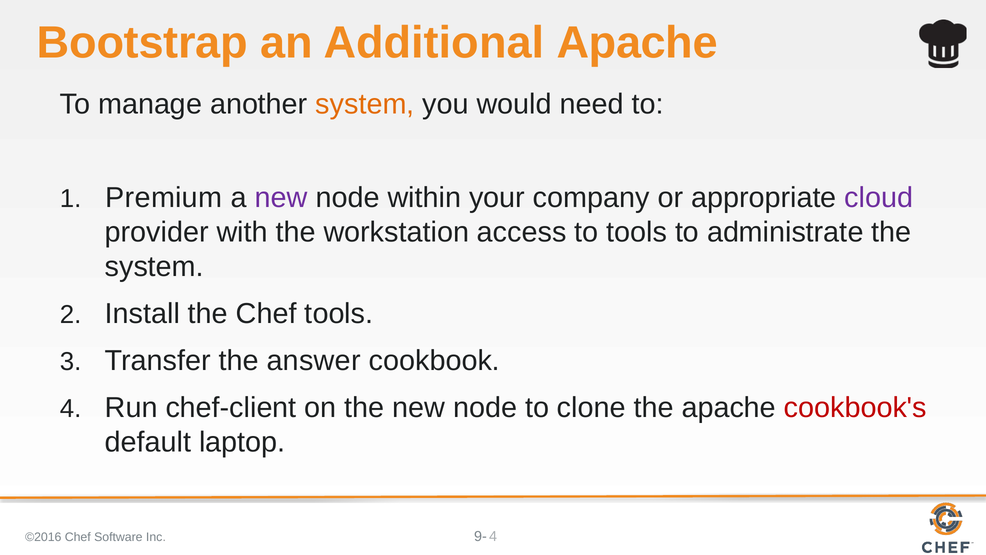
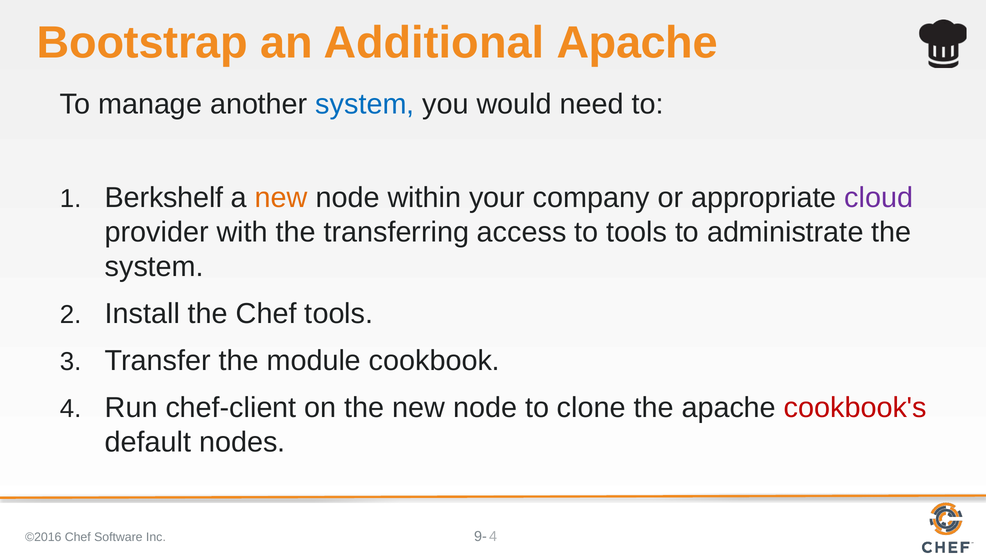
system at (365, 104) colour: orange -> blue
Premium: Premium -> Berkshelf
new at (281, 198) colour: purple -> orange
workstation: workstation -> transferring
answer: answer -> module
laptop: laptop -> nodes
